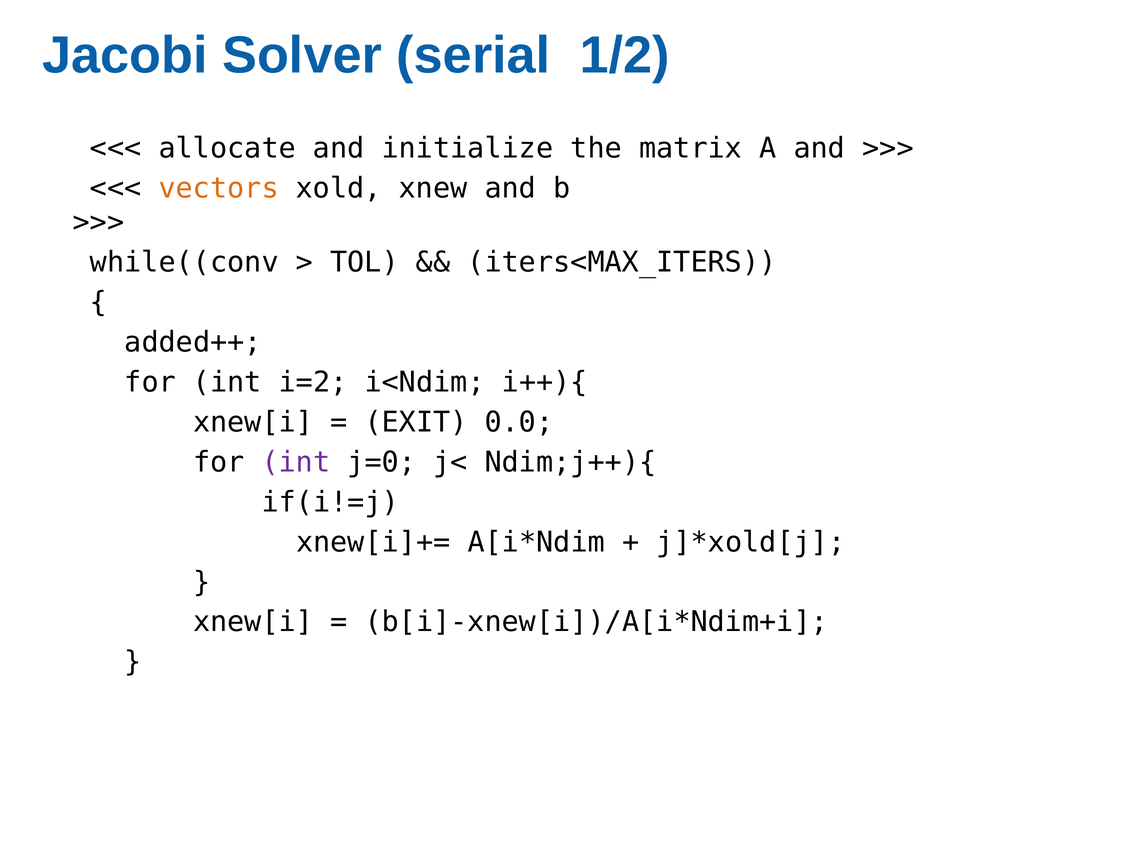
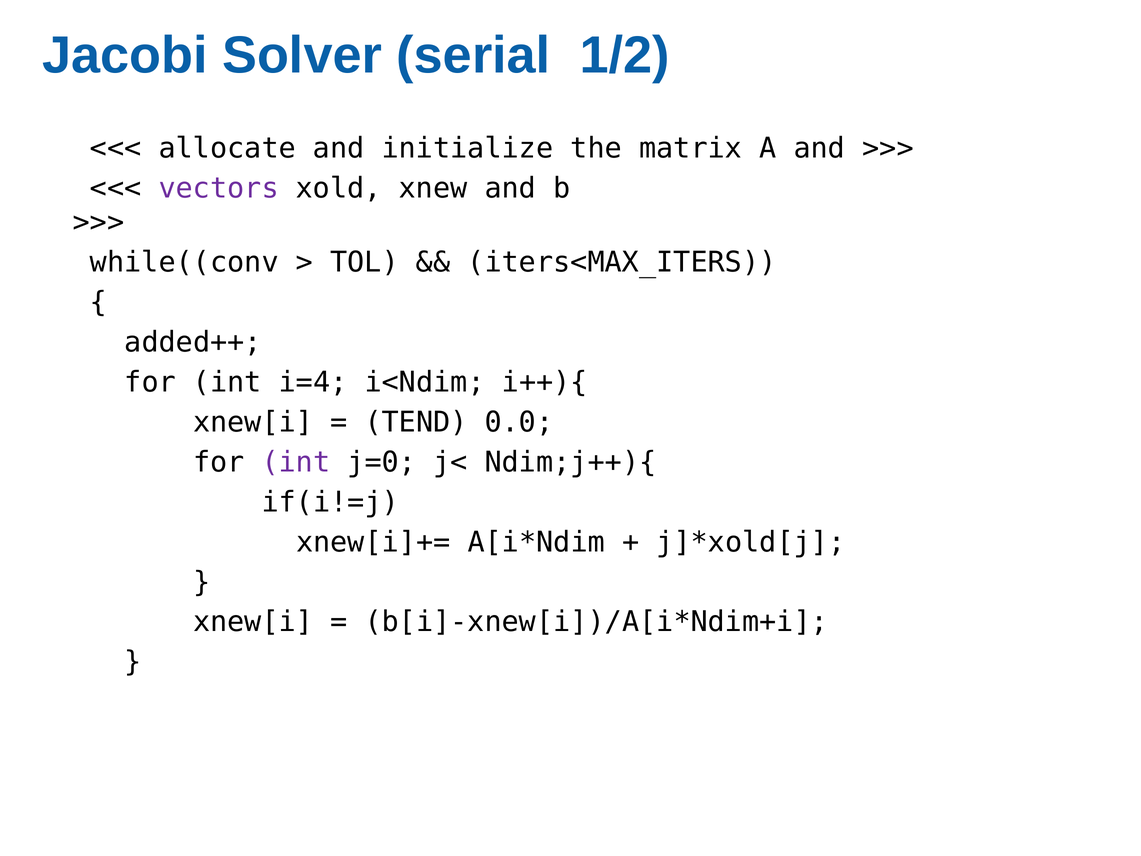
vectors colour: orange -> purple
i=2: i=2 -> i=4
EXIT: EXIT -> TEND
